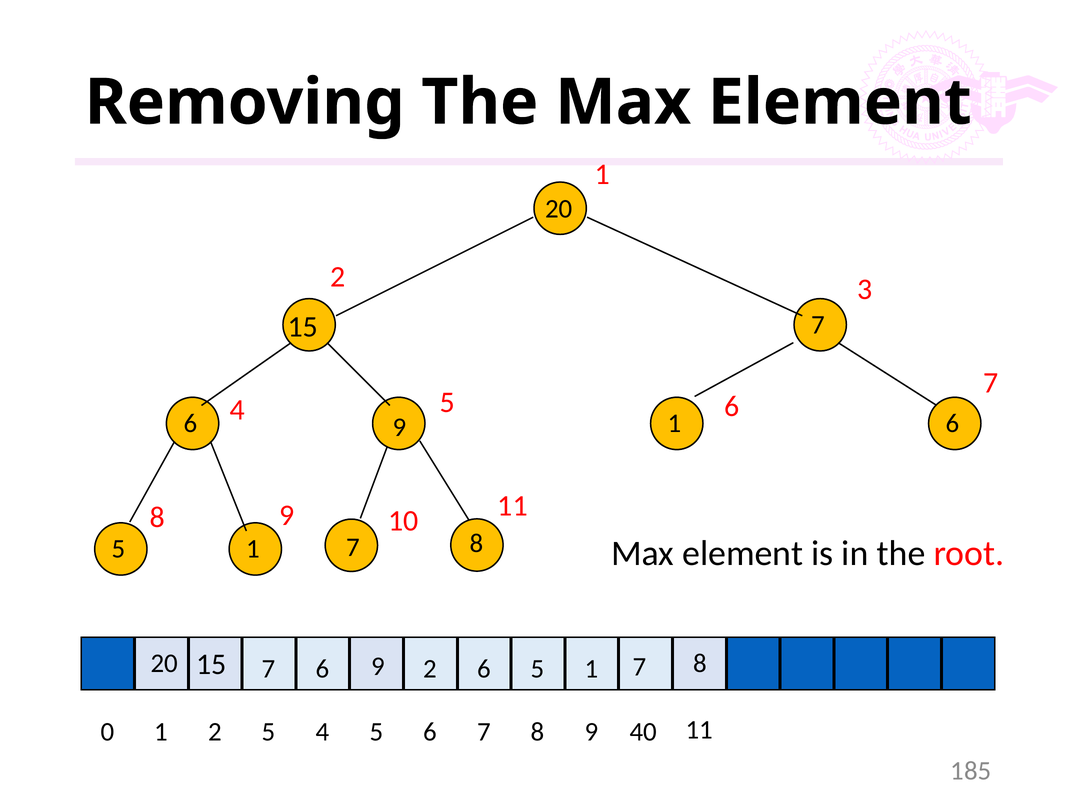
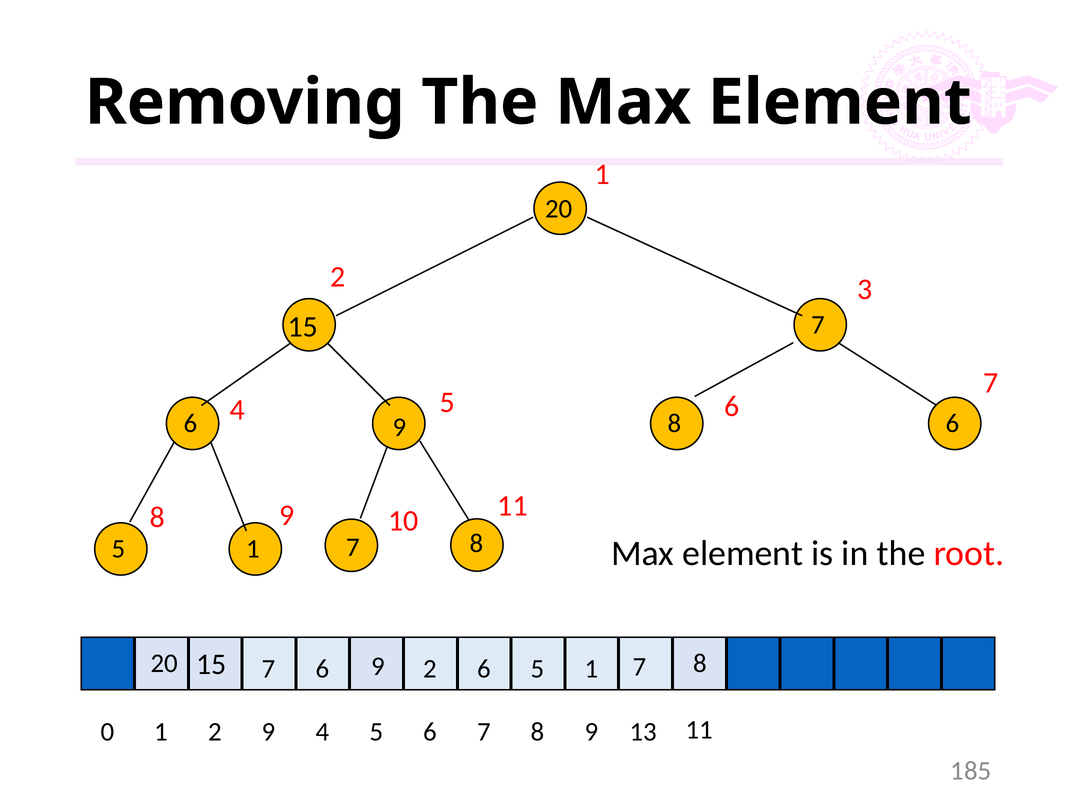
6 1: 1 -> 8
2 5: 5 -> 9
40: 40 -> 13
